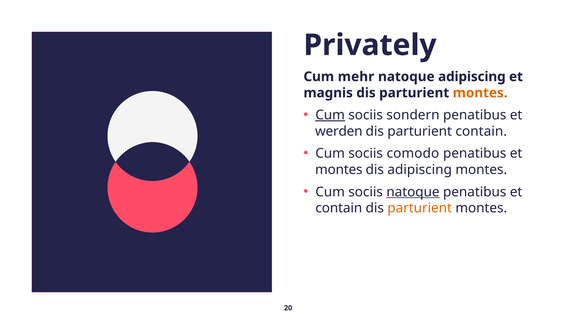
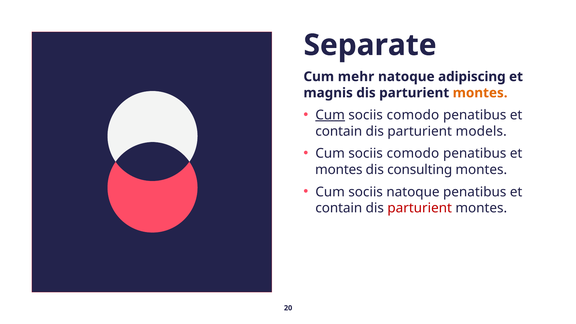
Privately: Privately -> Separate
sondern at (413, 115): sondern -> comodo
werden at (339, 131): werden -> contain
parturient contain: contain -> models
dis adipiscing: adipiscing -> consulting
natoque at (413, 192) underline: present -> none
parturient at (420, 208) colour: orange -> red
